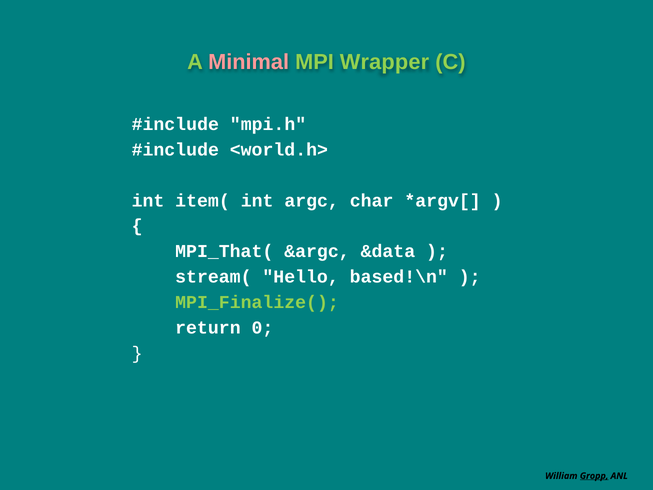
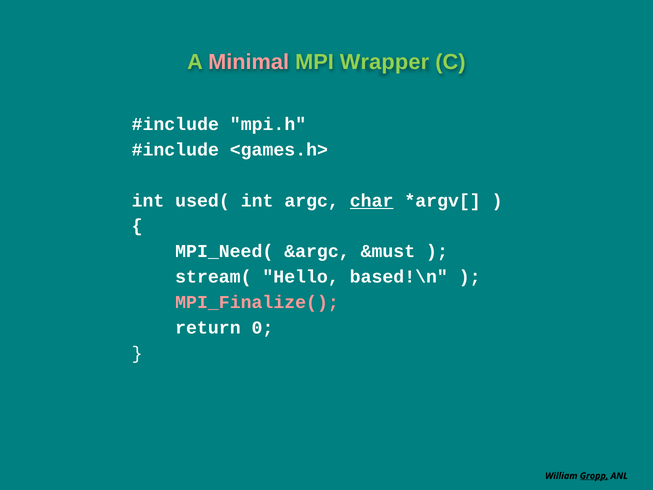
<world.h>: <world.h> -> <games.h>
item(: item( -> used(
char underline: none -> present
MPI_That(: MPI_That( -> MPI_Need(
&data: &data -> &must
MPI_Finalize( colour: light green -> pink
